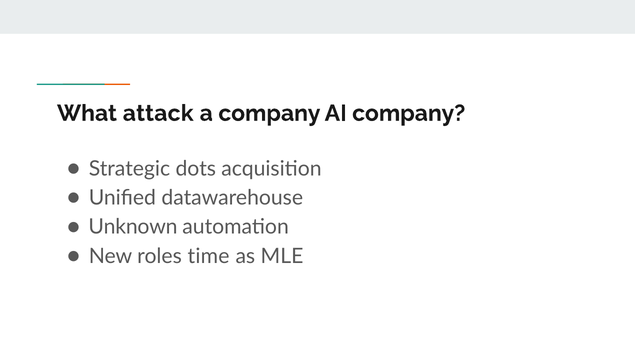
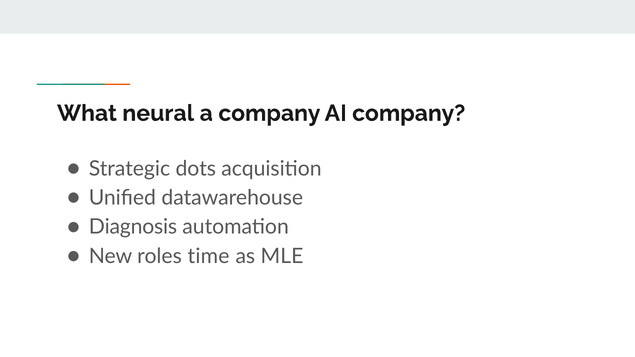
attack: attack -> neural
Unknown: Unknown -> Diagnosis
